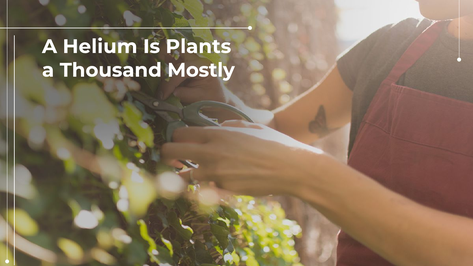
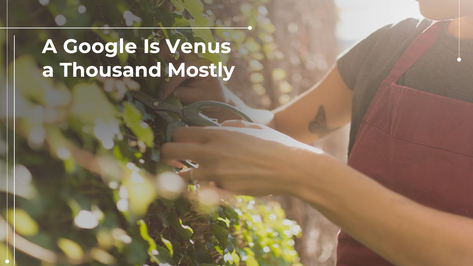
Helium: Helium -> Google
Plants: Plants -> Venus
